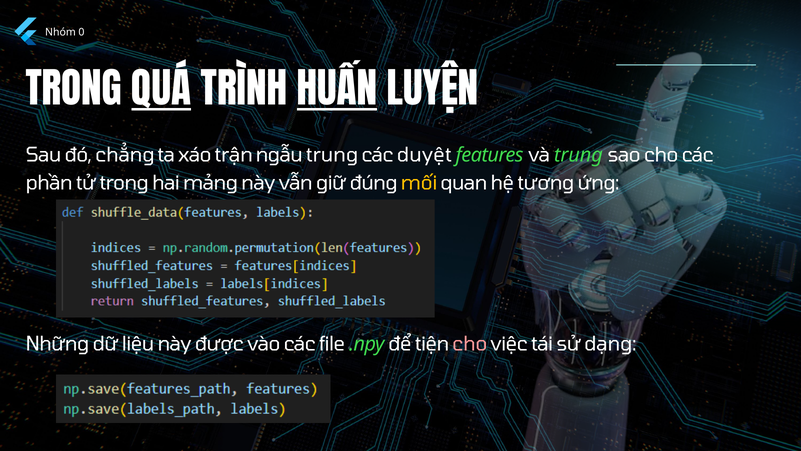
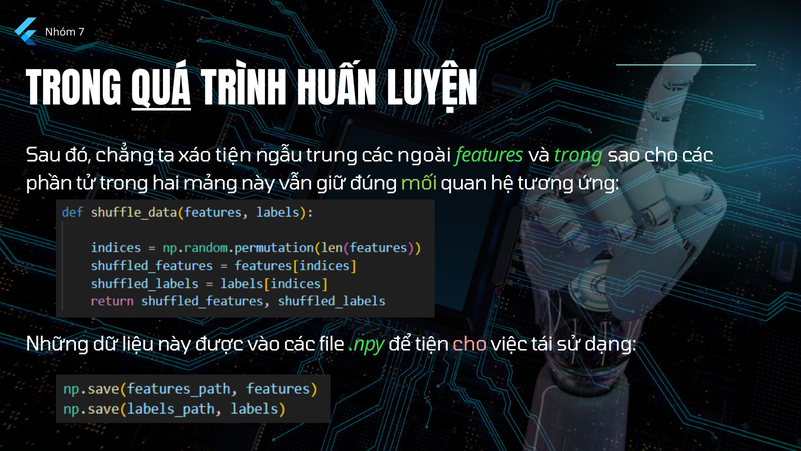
0: 0 -> 7
HUẤN underline: present -> none
xáo trận: trận -> tiện
duyệt: duyệt -> ngoài
và trung: trung -> trong
mối colour: yellow -> light green
